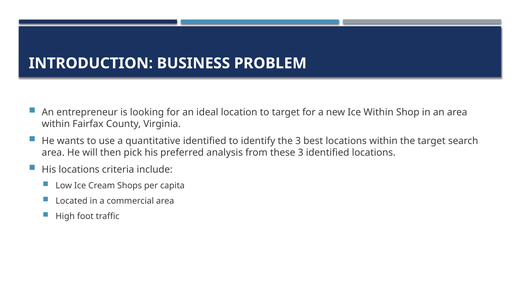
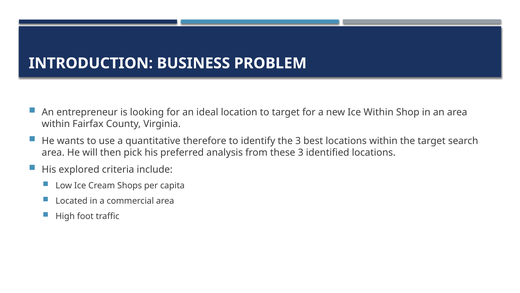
quantitative identified: identified -> therefore
His locations: locations -> explored
